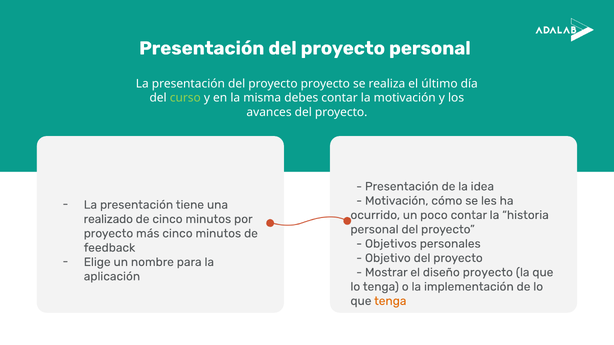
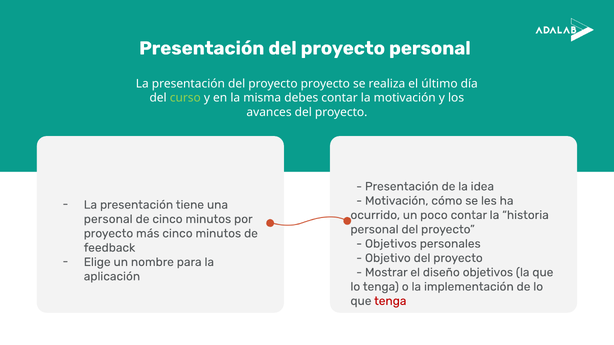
realizado at (108, 219): realizado -> personal
diseño proyecto: proyecto -> objetivos
tenga at (390, 301) colour: orange -> red
